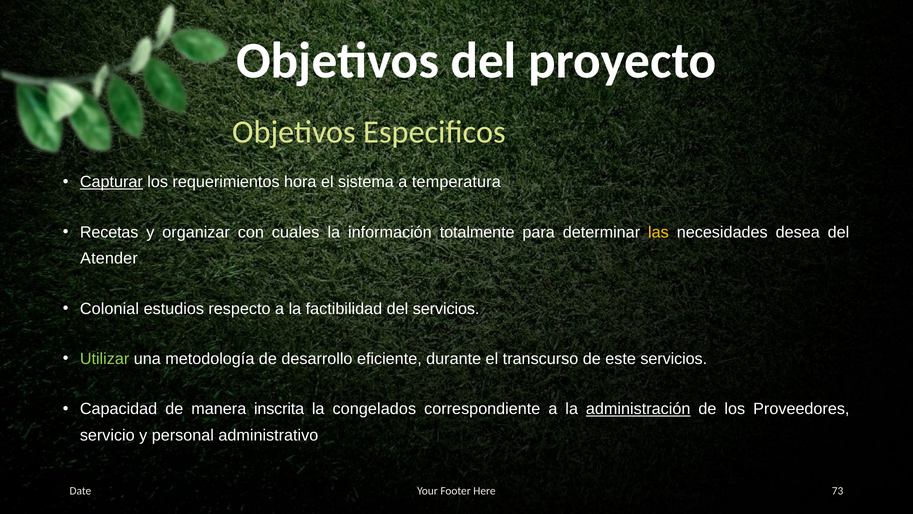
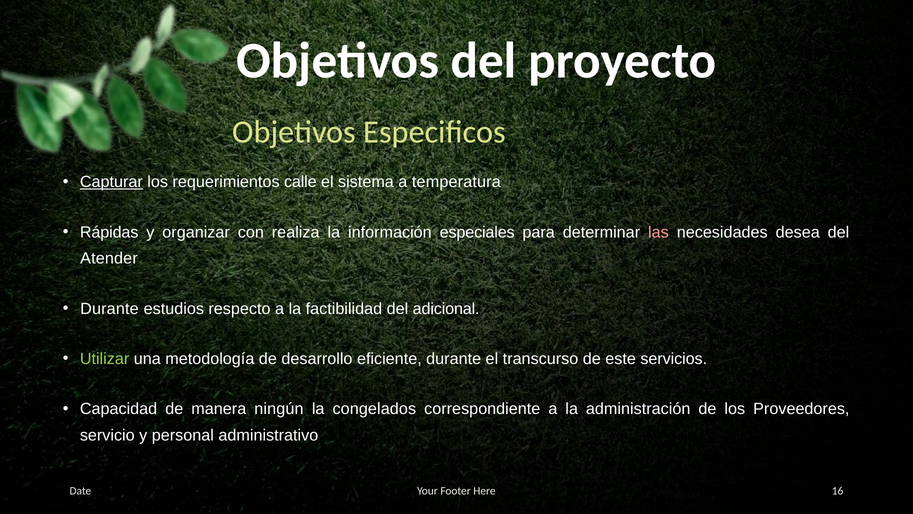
hora: hora -> calle
Recetas: Recetas -> Rápidas
cuales: cuales -> realiza
totalmente: totalmente -> especiales
las colour: yellow -> pink
Colonial at (109, 308): Colonial -> Durante
del servicios: servicios -> adicional
inscrita: inscrita -> ningún
administración underline: present -> none
73: 73 -> 16
